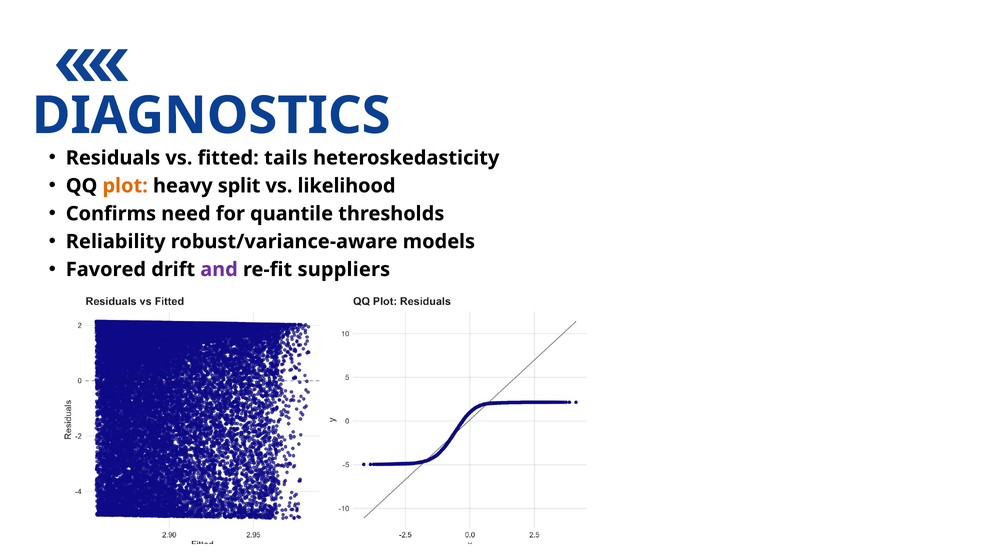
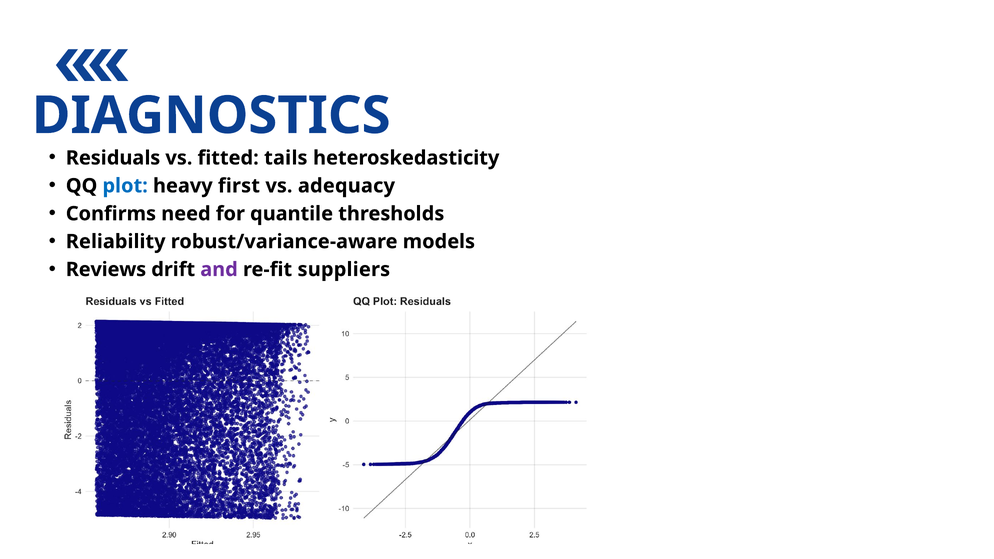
plot colour: orange -> blue
split: split -> first
likelihood: likelihood -> adequacy
Favored: Favored -> Reviews
